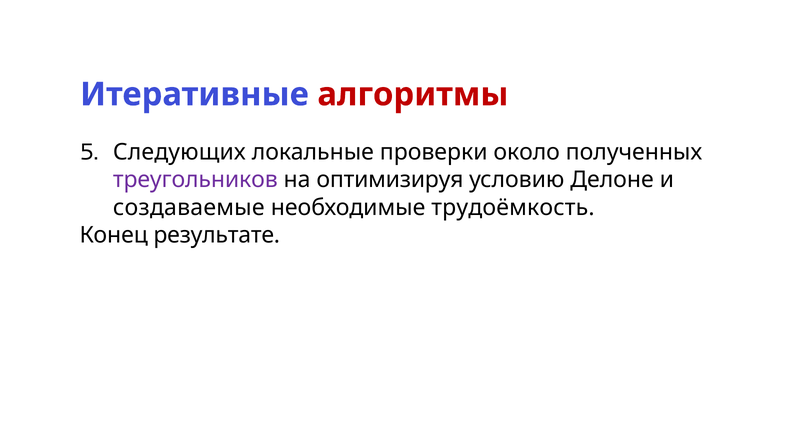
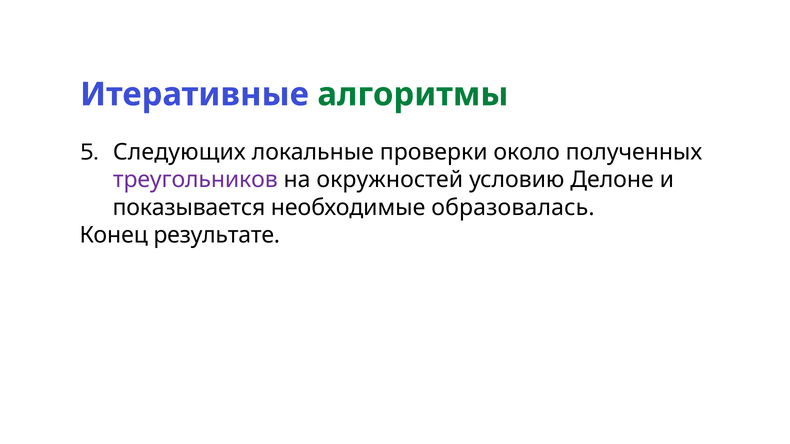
алгоритмы colour: red -> green
оптимизируя: оптимизируя -> окружностей
создаваемые: создаваемые -> показывается
трудоёмкость: трудоёмкость -> образовалась
